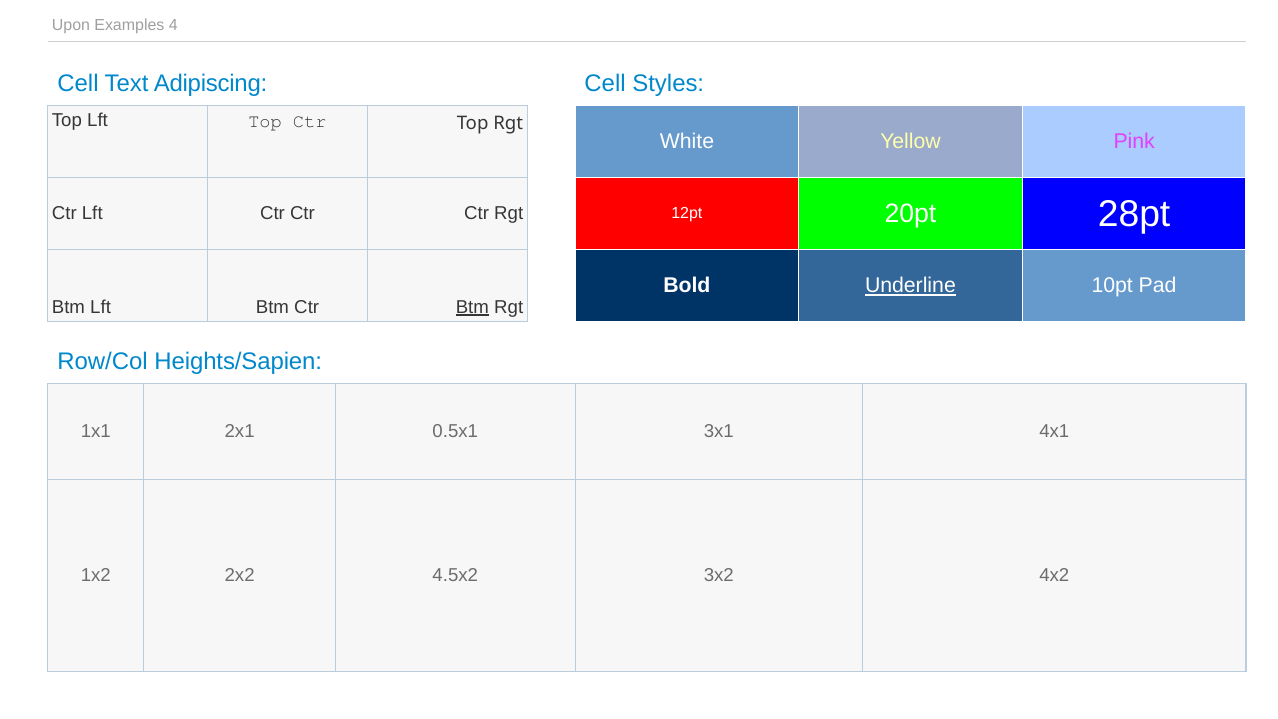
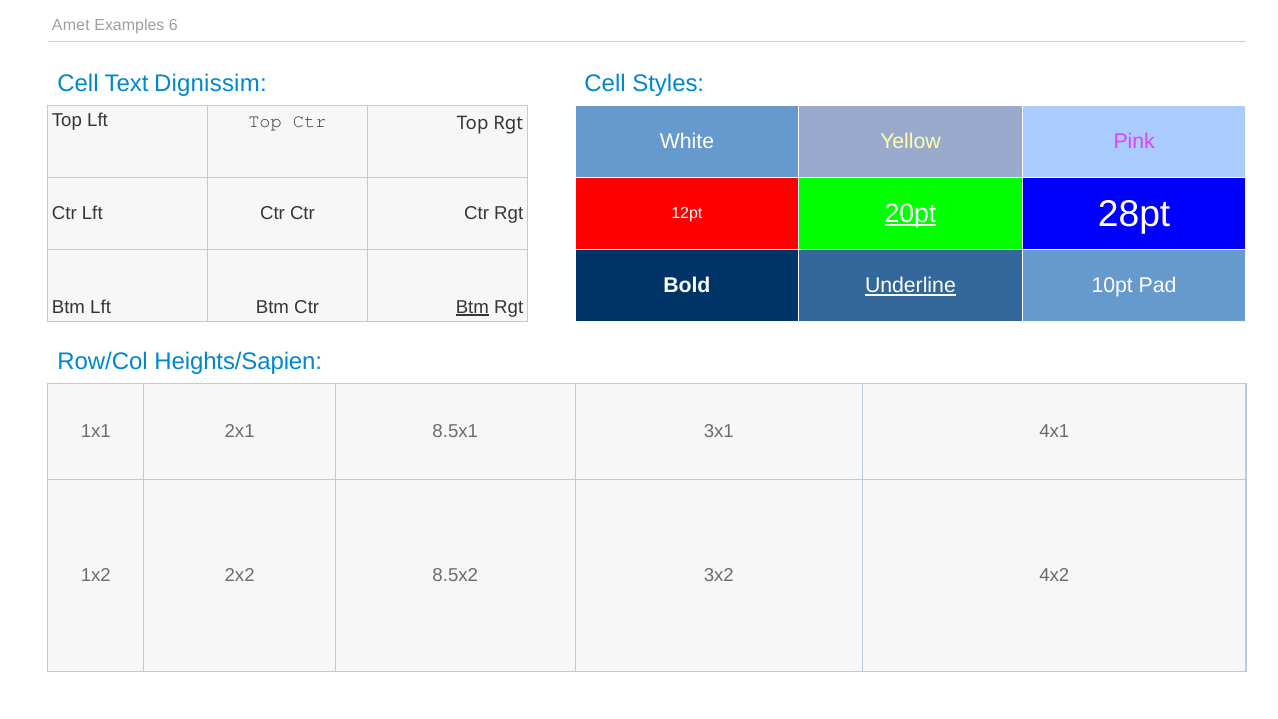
Upon: Upon -> Amet
4: 4 -> 6
Adipiscing: Adipiscing -> Dignissim
20pt underline: none -> present
0.5x1: 0.5x1 -> 8.5x1
4.5x2: 4.5x2 -> 8.5x2
